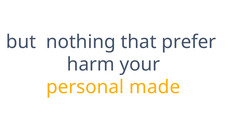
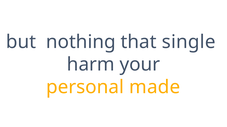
prefer: prefer -> single
